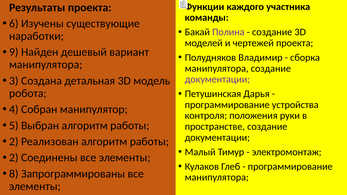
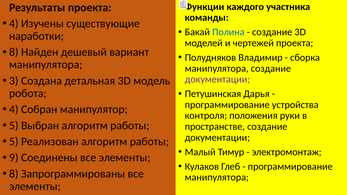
6 at (14, 24): 6 -> 4
Полина colour: purple -> blue
9 at (14, 52): 9 -> 8
2 at (14, 142): 2 -> 5
2 at (14, 158): 2 -> 9
